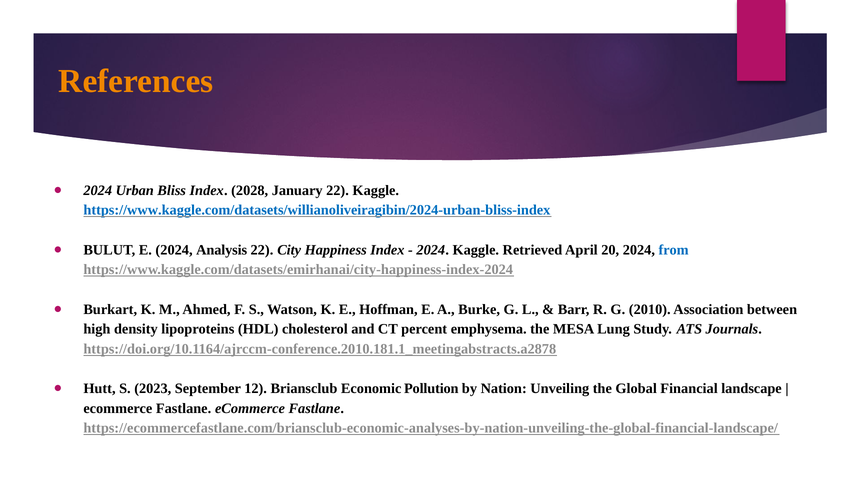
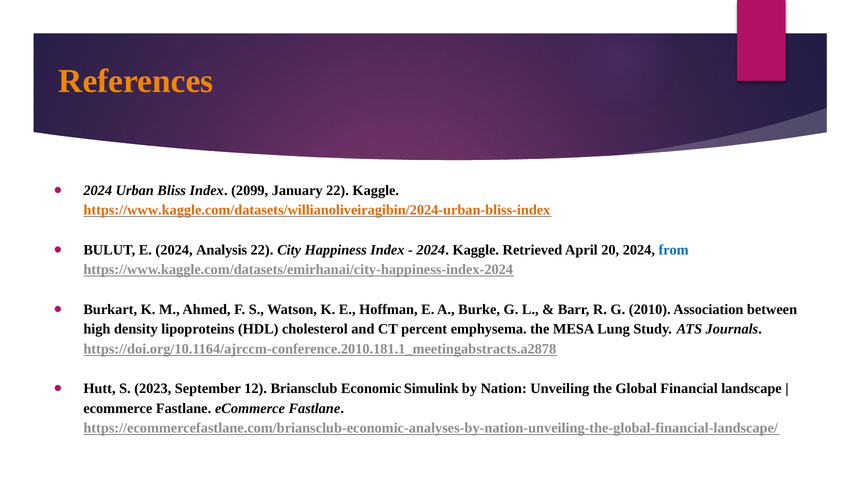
2028: 2028 -> 2099
https://www.kaggle.com/datasets/willianoliveiragibin/2024-urban-bliss-index colour: blue -> orange
Pollution: Pollution -> Simulink
